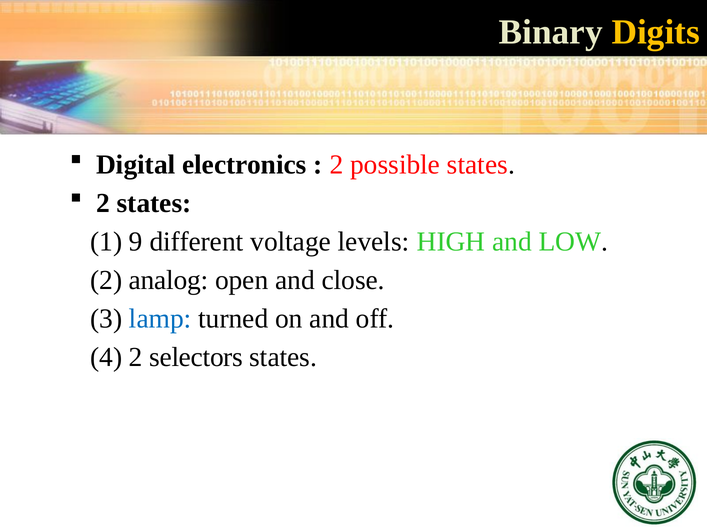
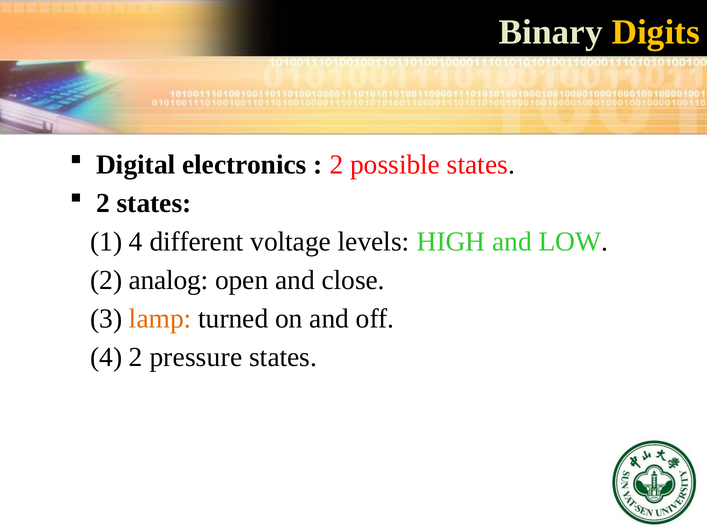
1 9: 9 -> 4
lamp colour: blue -> orange
selectors: selectors -> pressure
